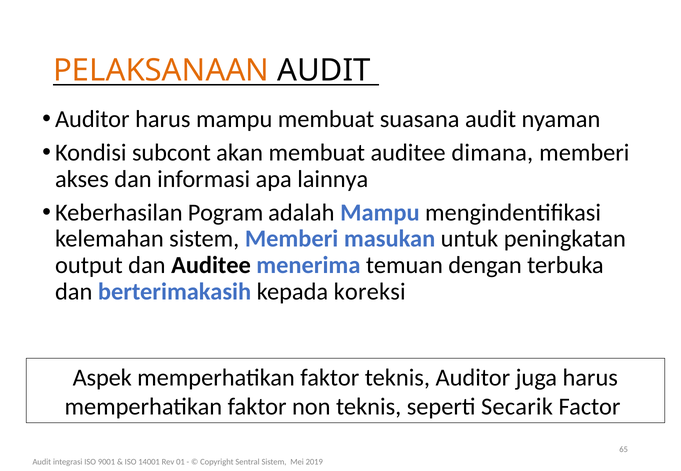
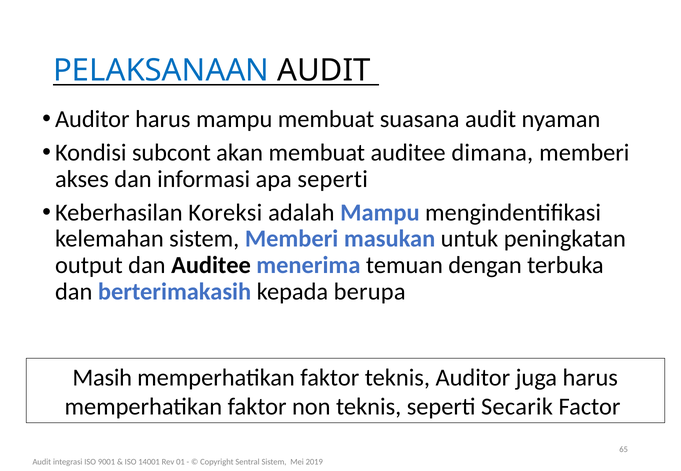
PELAKSANAAN colour: orange -> blue
apa lainnya: lainnya -> seperti
Pogram: Pogram -> Koreksi
koreksi: koreksi -> berupa
Aspek: Aspek -> Masih
